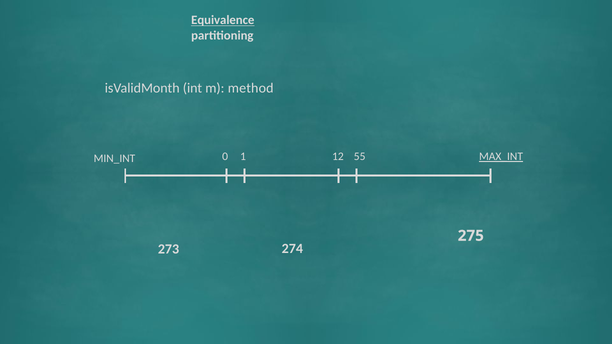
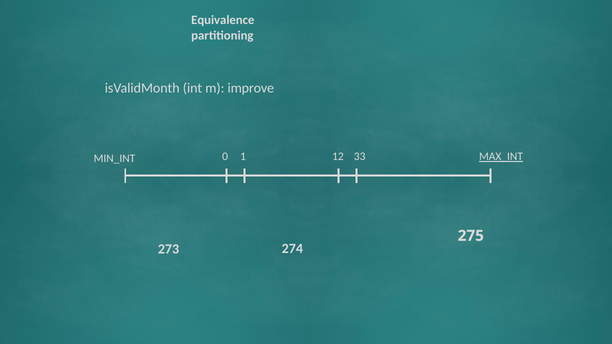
Equivalence underline: present -> none
method: method -> improve
55: 55 -> 33
